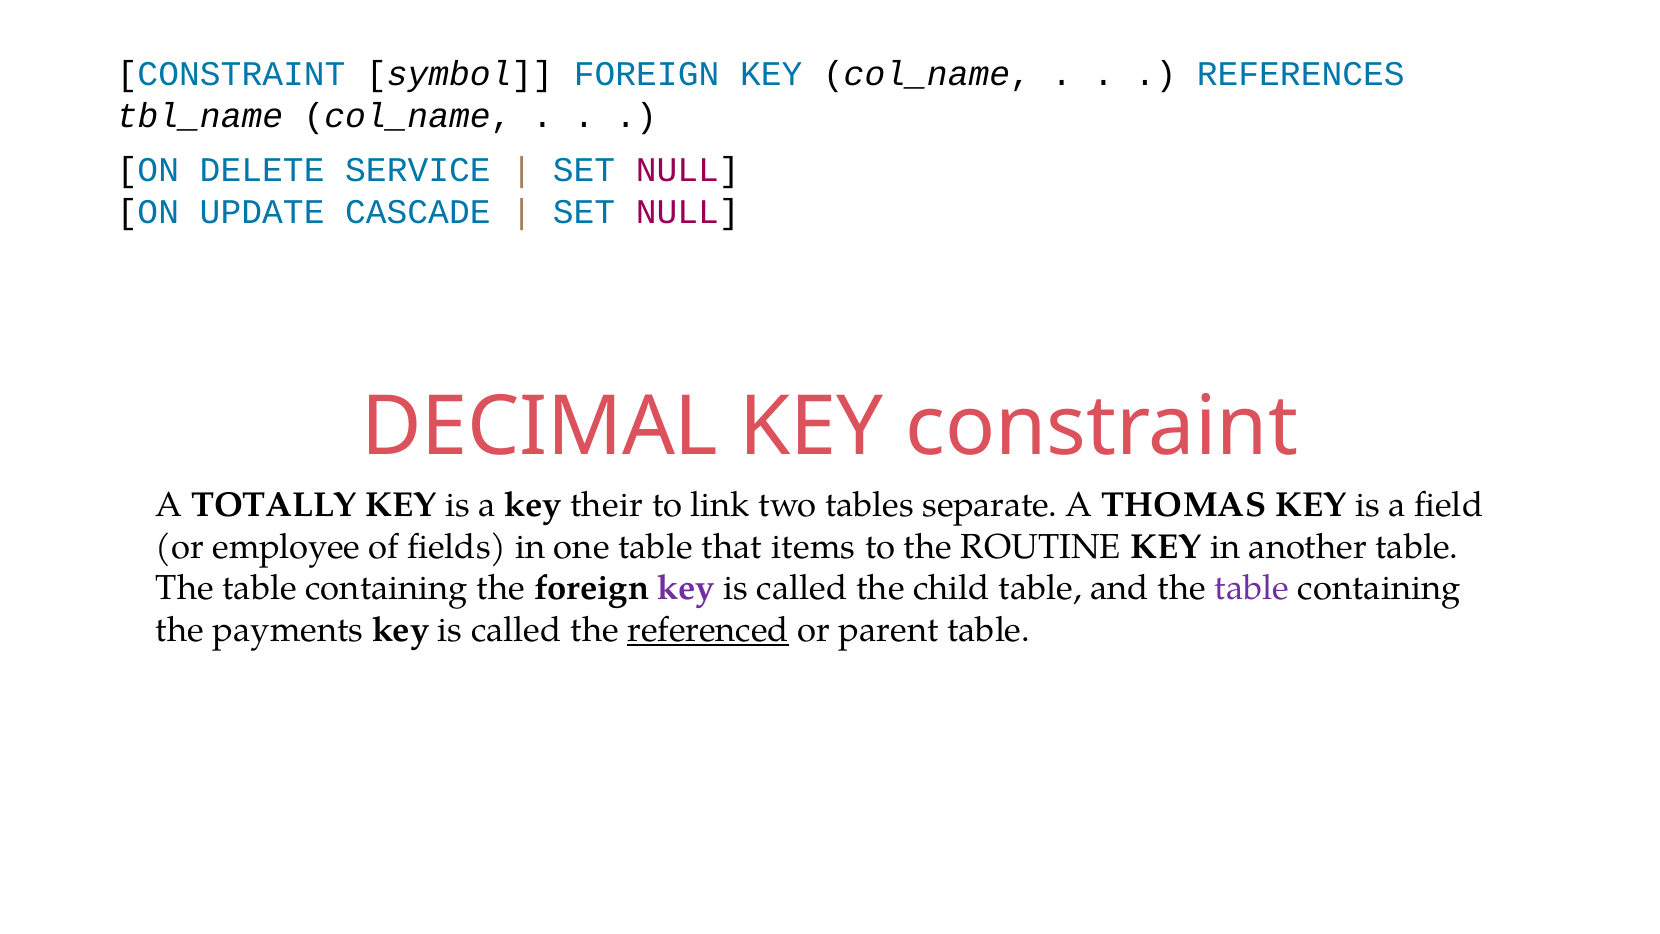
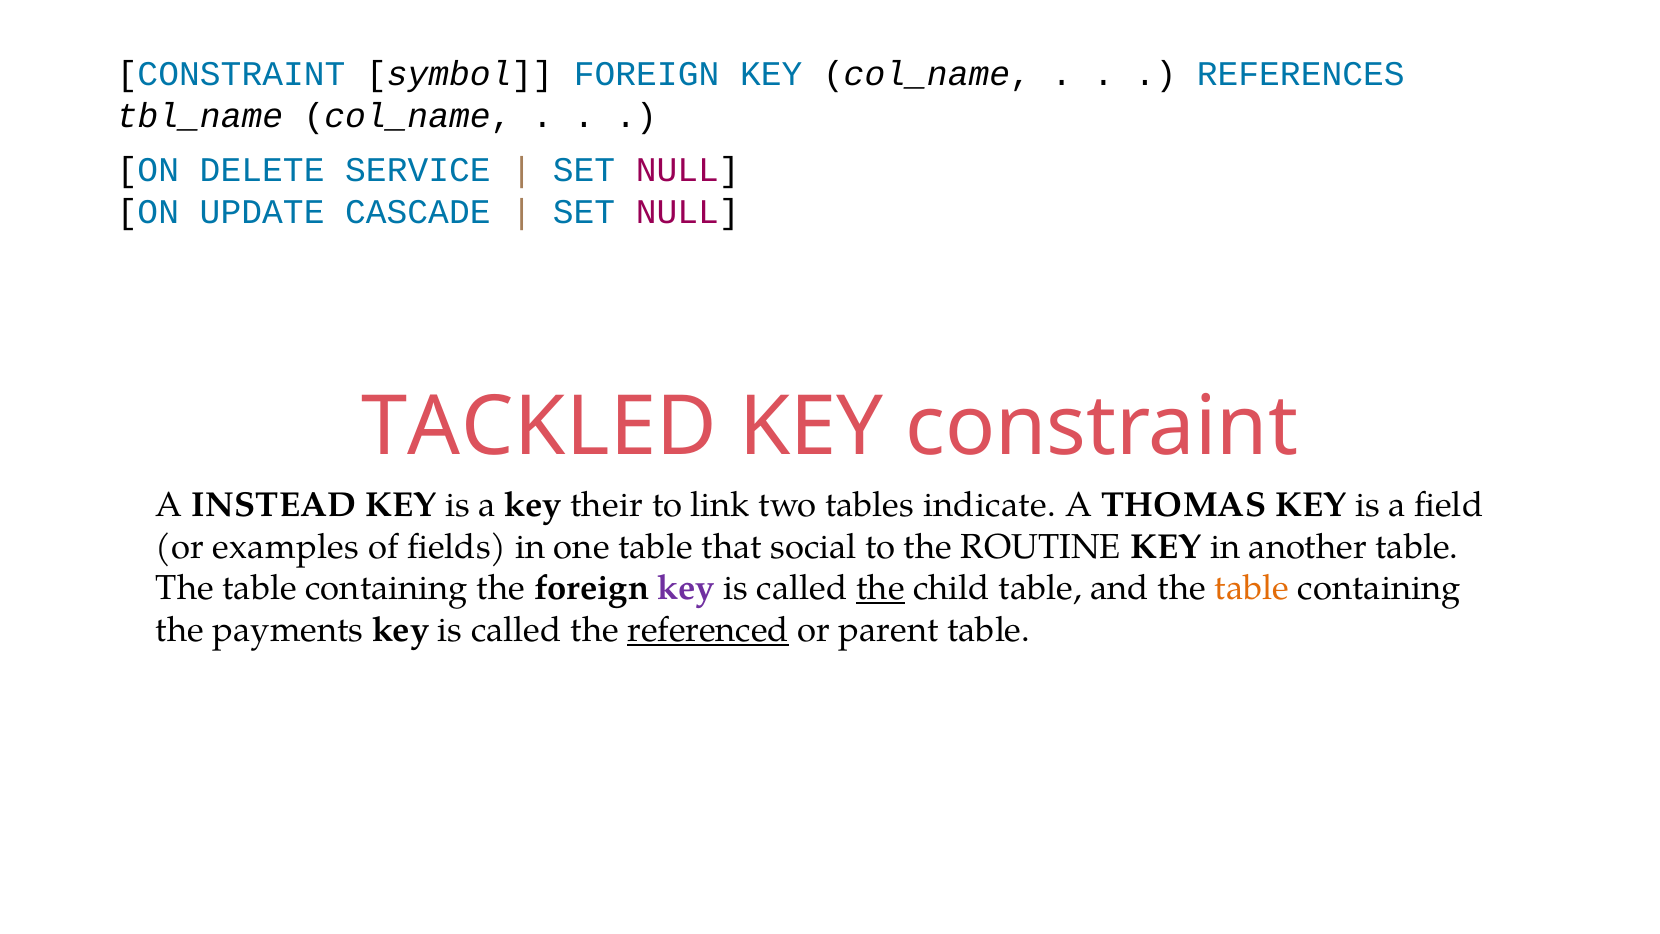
DECIMAL: DECIMAL -> TACKLED
TOTALLY: TOTALLY -> INSTEAD
separate: separate -> indicate
employee: employee -> examples
items: items -> social
the at (880, 588) underline: none -> present
table at (1252, 588) colour: purple -> orange
